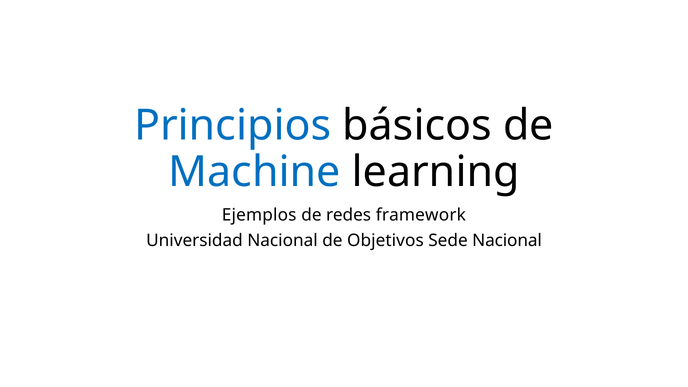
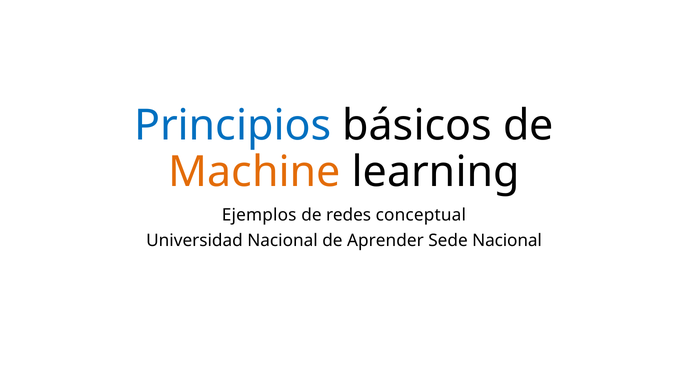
Machine colour: blue -> orange
framework: framework -> conceptual
Objetivos: Objetivos -> Aprender
